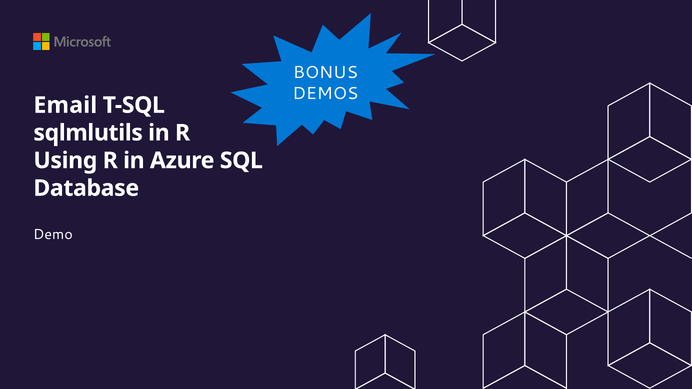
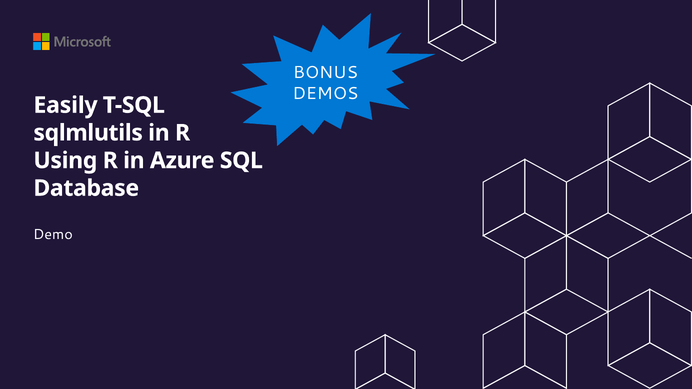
Email: Email -> Easily
